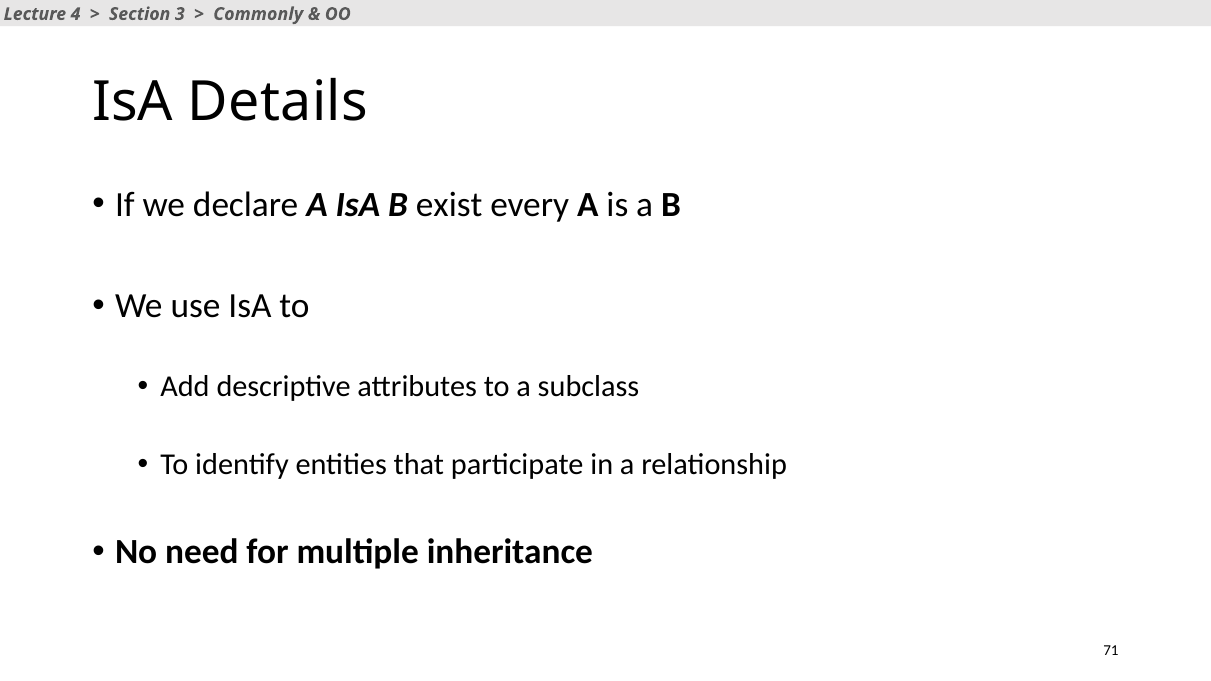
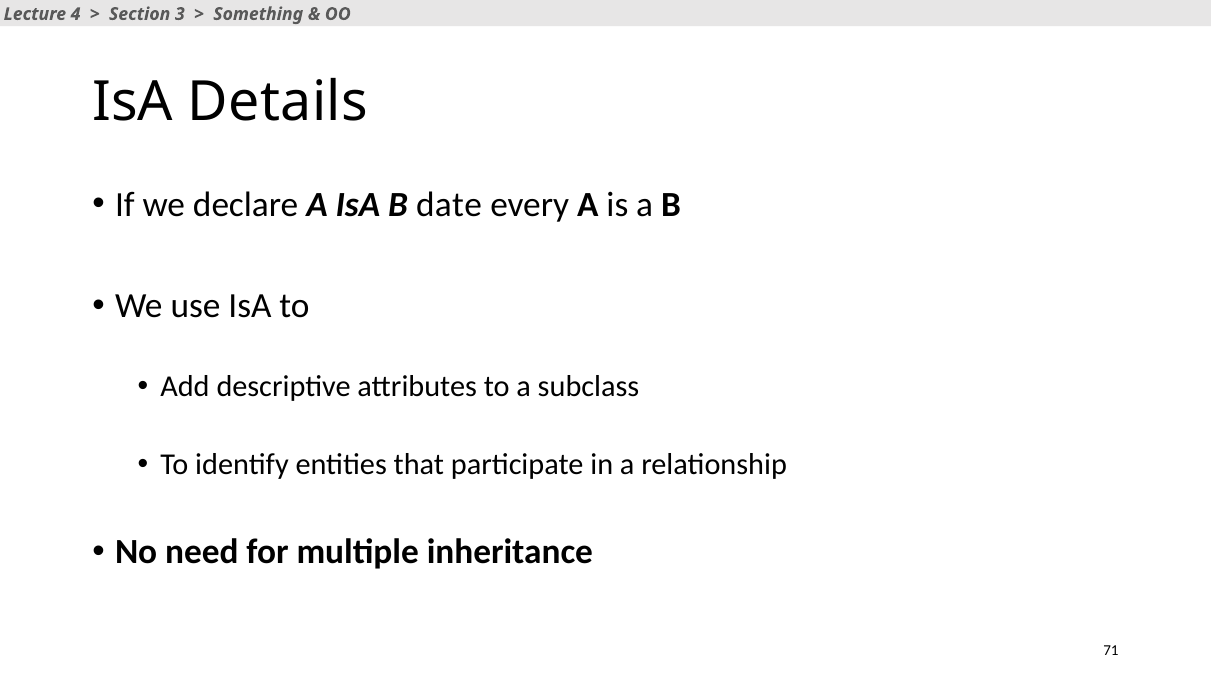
Commonly: Commonly -> Something
exist: exist -> date
